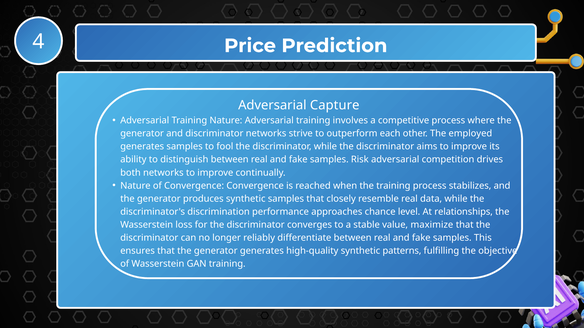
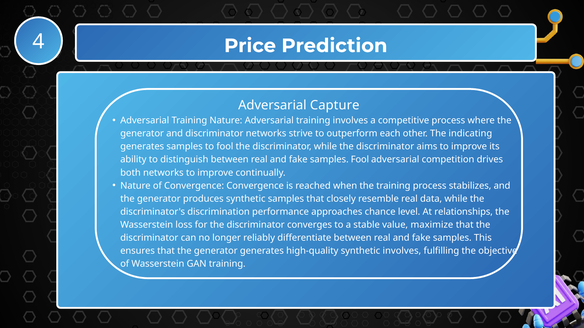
employed: employed -> indicating
samples Risk: Risk -> Fool
synthetic patterns: patterns -> involves
